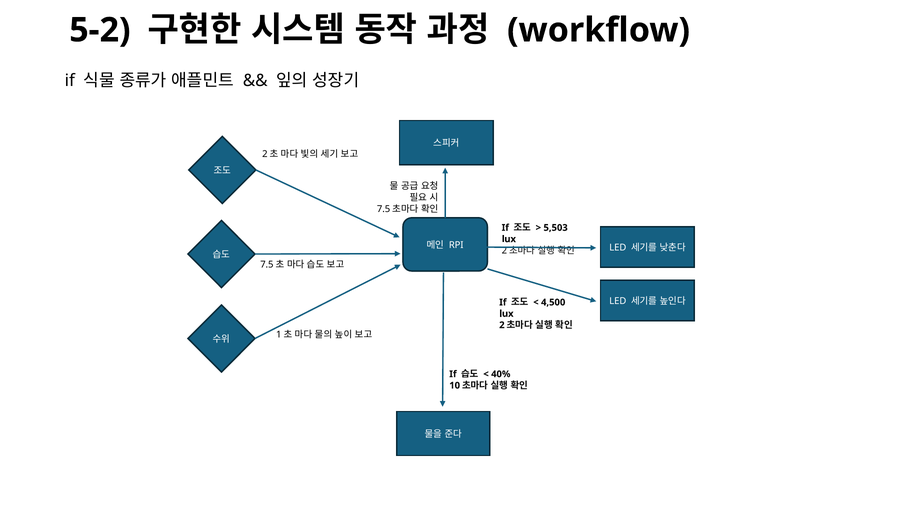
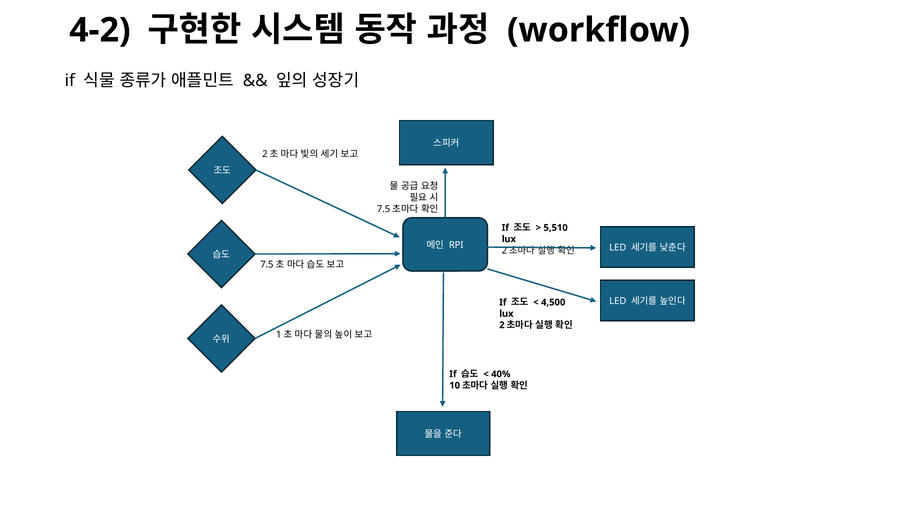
5-2: 5-2 -> 4-2
5,503: 5,503 -> 5,510
